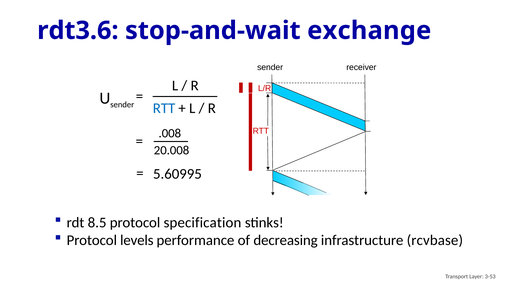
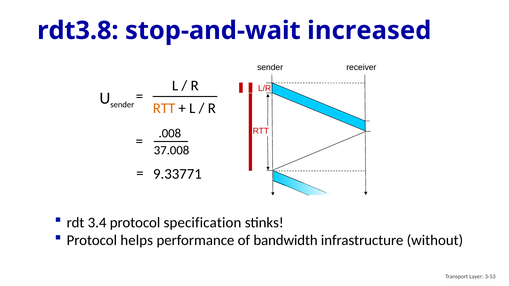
rdt3.6: rdt3.6 -> rdt3.8
exchange: exchange -> increased
RTT at (164, 108) colour: blue -> orange
20.008: 20.008 -> 37.008
5.60995: 5.60995 -> 9.33771
8.5: 8.5 -> 3.4
levels: levels -> helps
decreasing: decreasing -> bandwidth
rcvbase: rcvbase -> without
